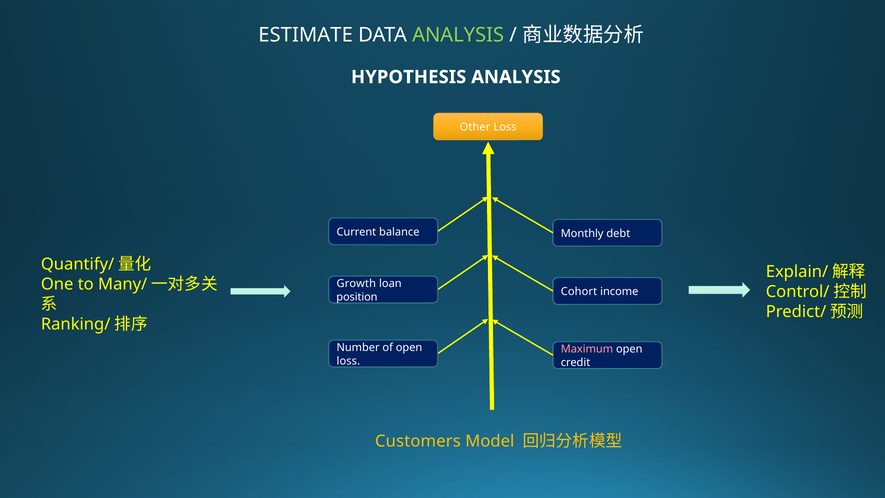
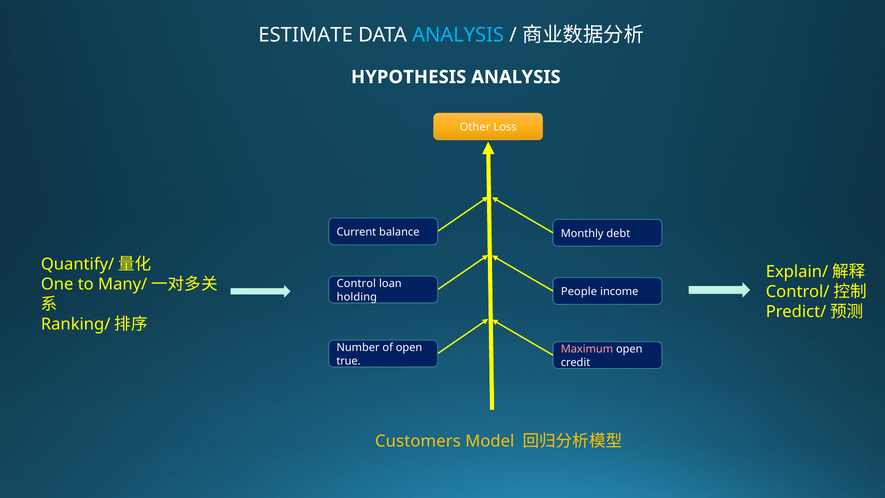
ANALYSIS at (458, 35) colour: light green -> light blue
Growth: Growth -> Control
Cohort: Cohort -> People
position: position -> holding
loss at (348, 361): loss -> true
